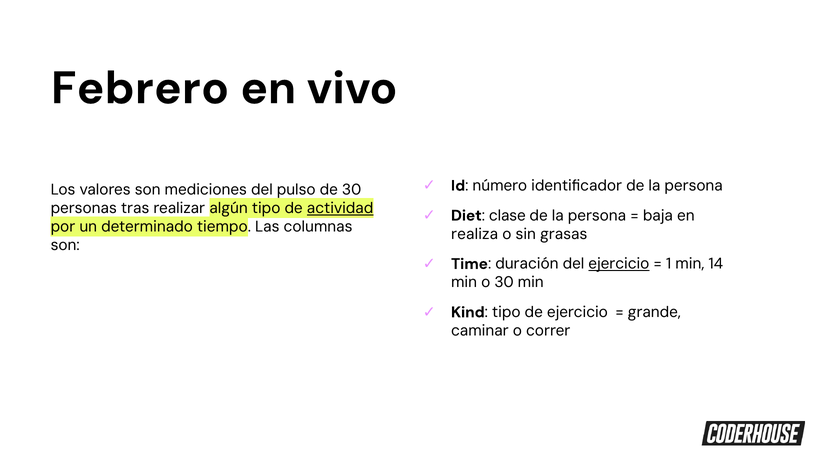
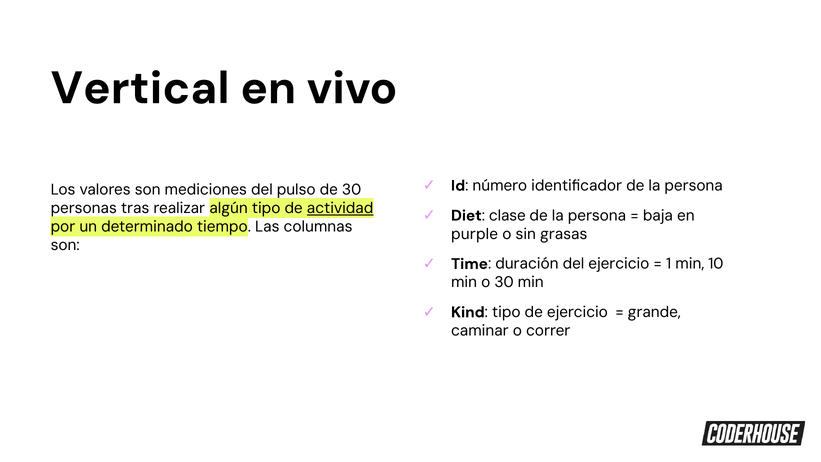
Febrero: Febrero -> Vertical
realiza: realiza -> purple
ejercicio at (619, 264) underline: present -> none
14: 14 -> 10
